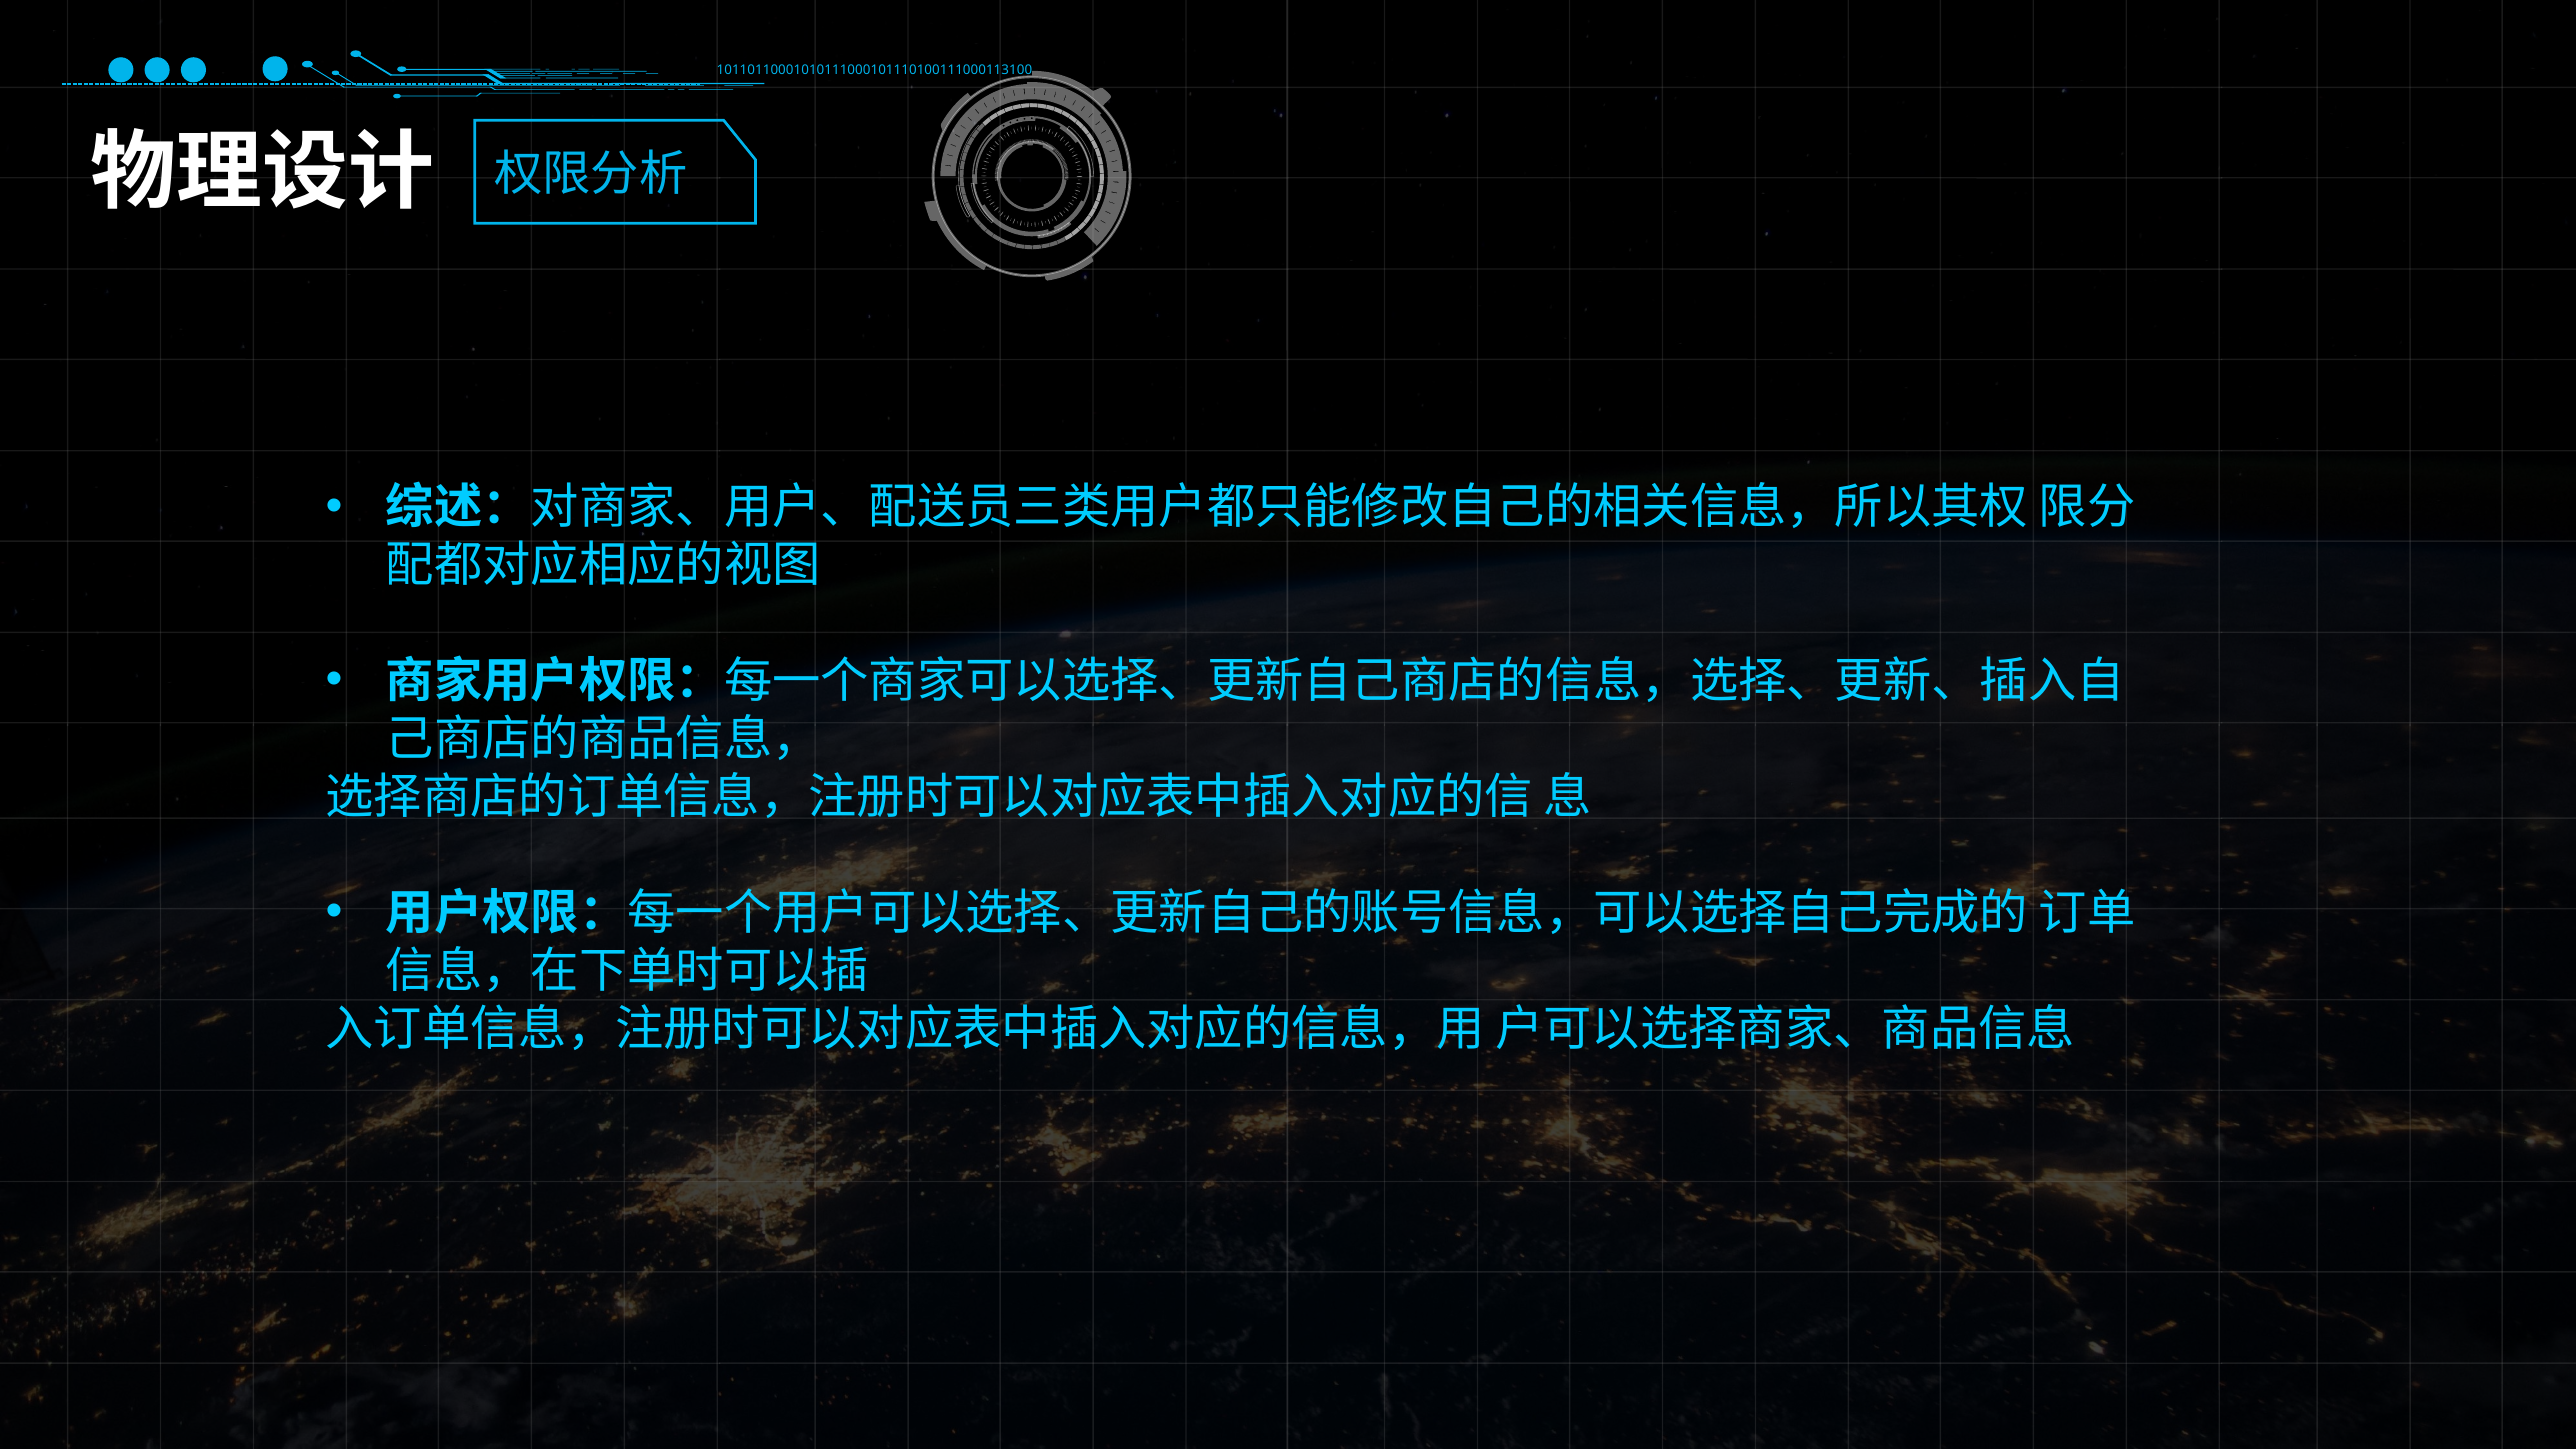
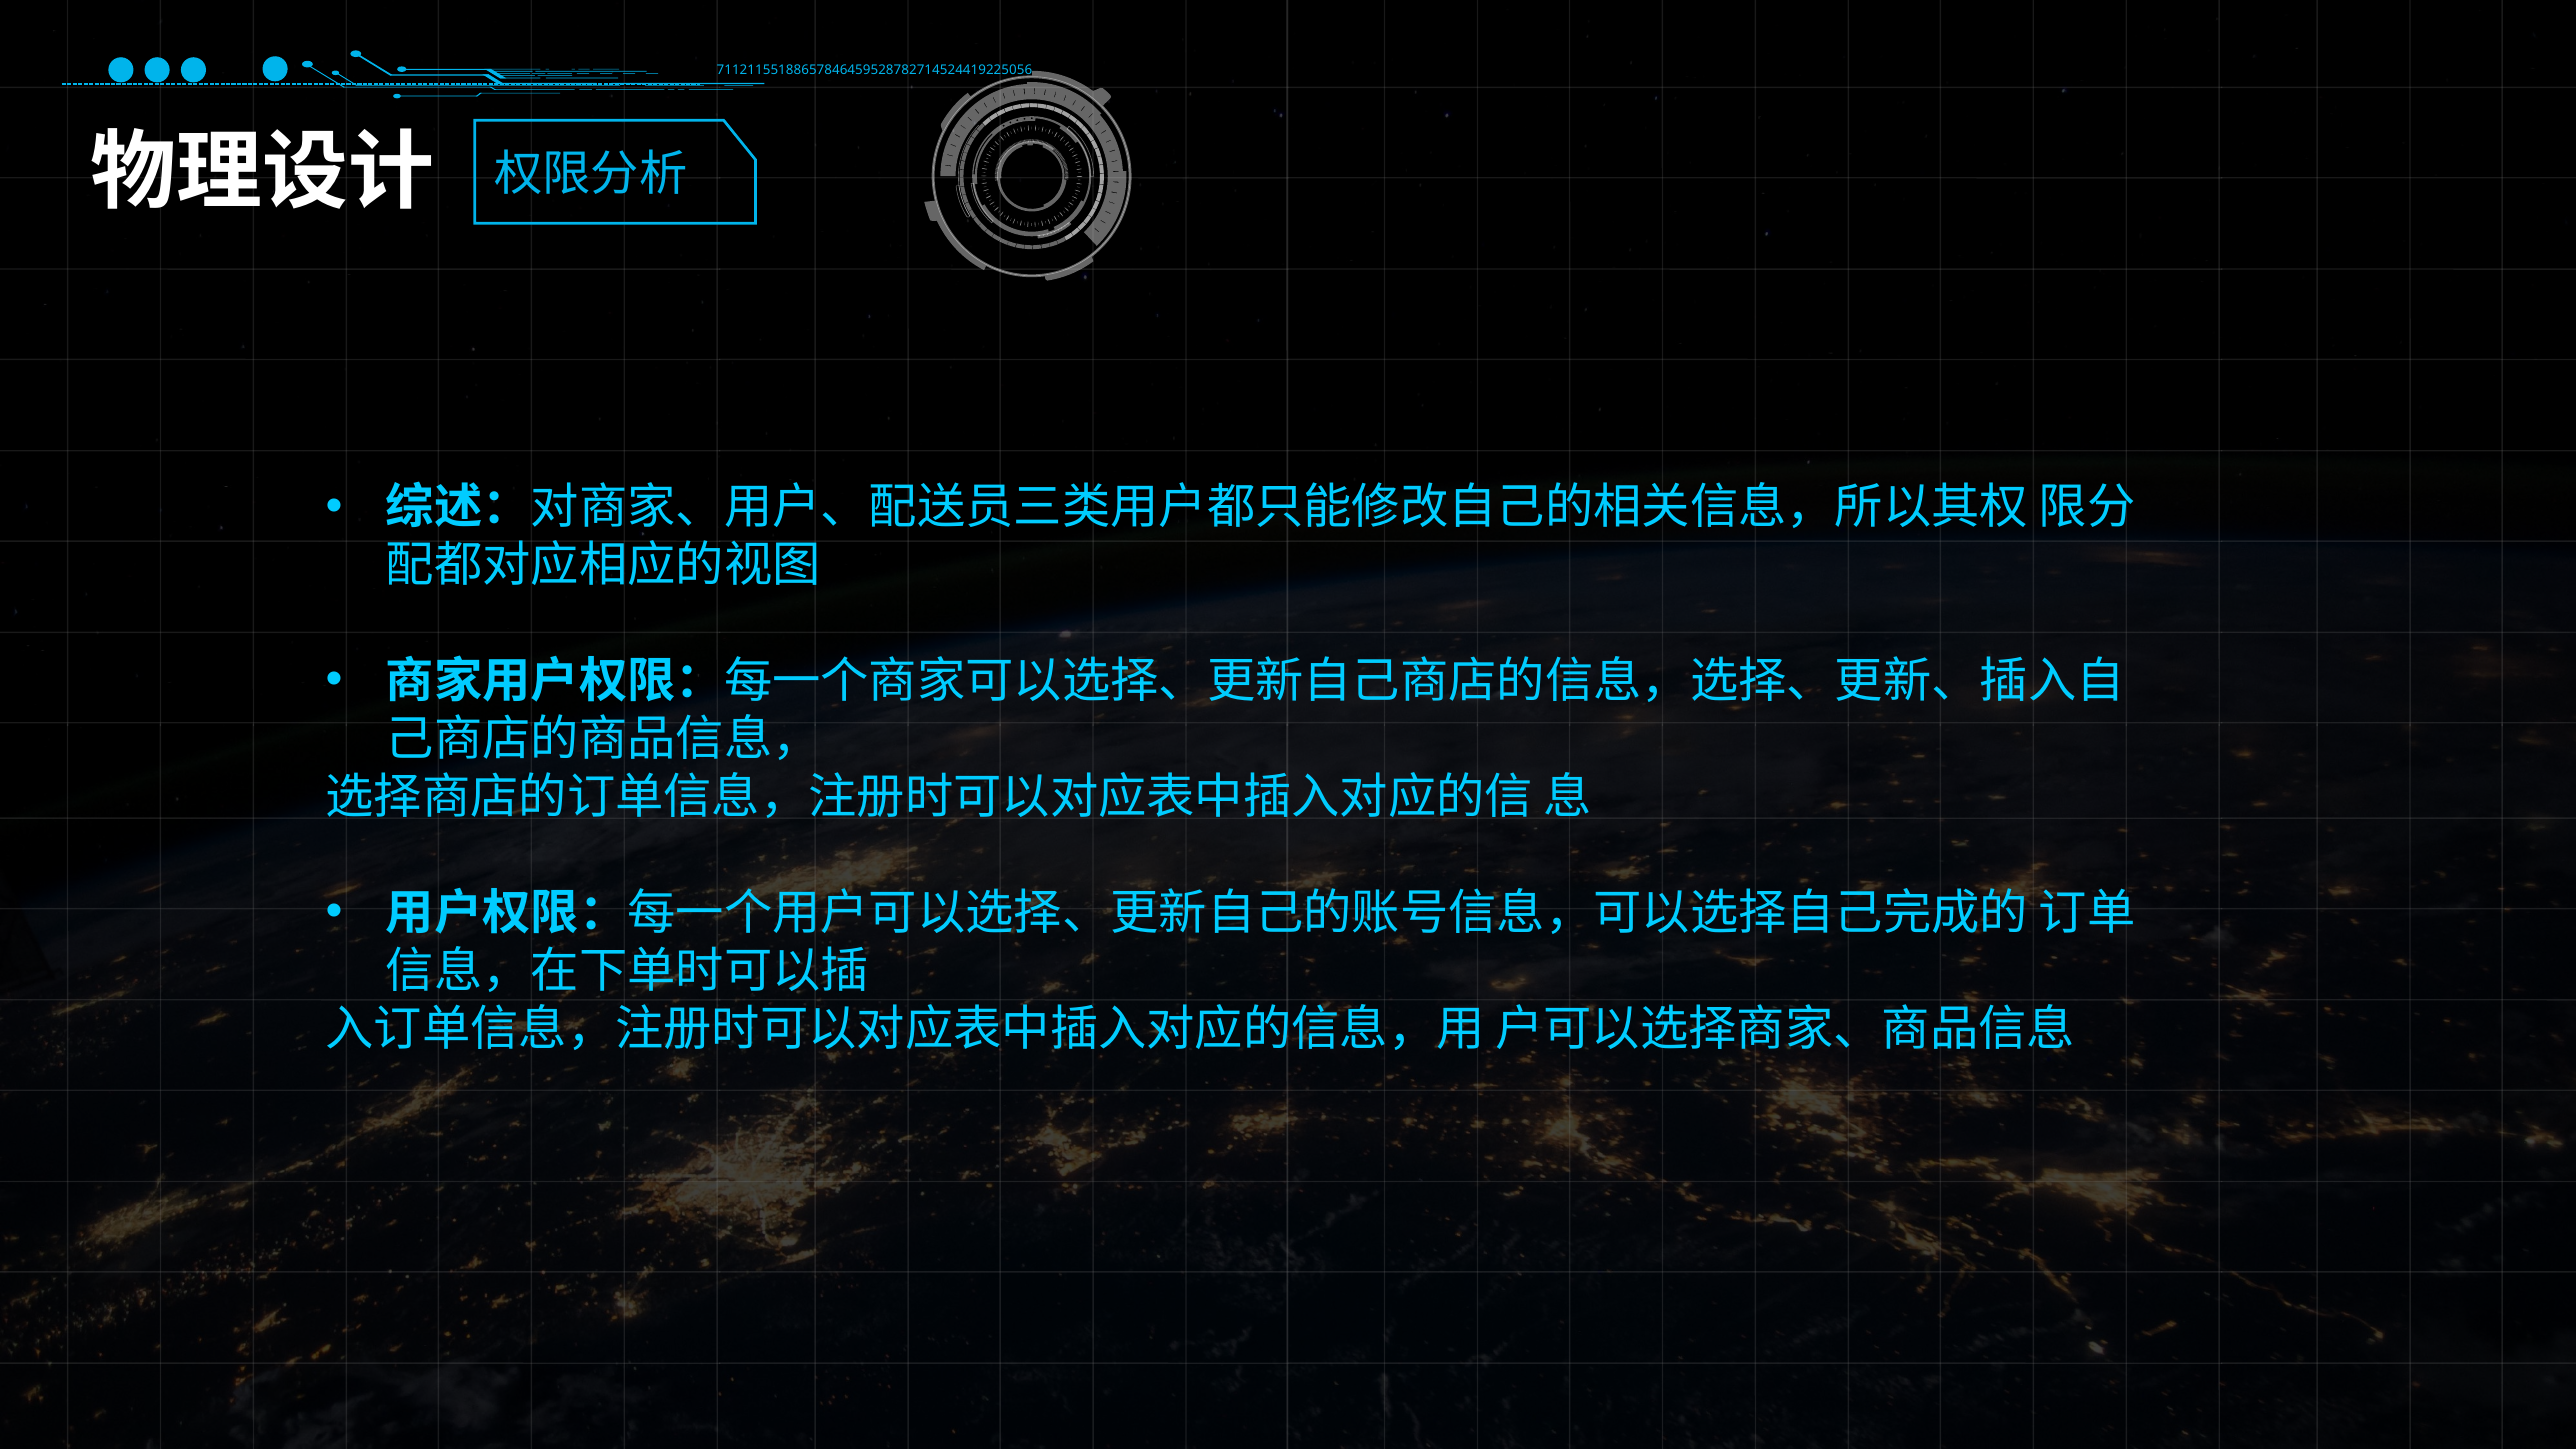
10110110001010111000101110100111000113100: 10110110001010111000101110100111000113100 -> 71121155188657846459528782714524419225056
